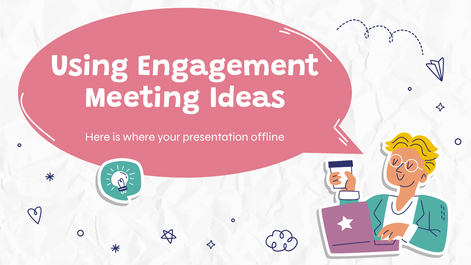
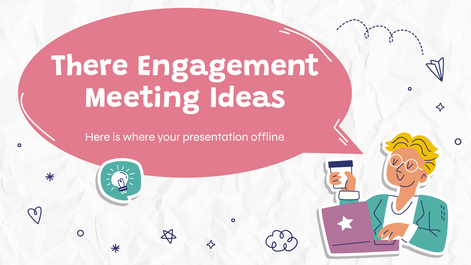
Using: Using -> There
